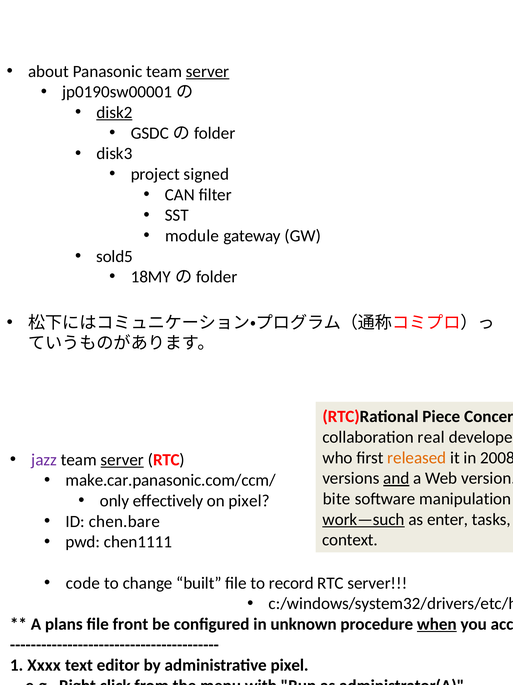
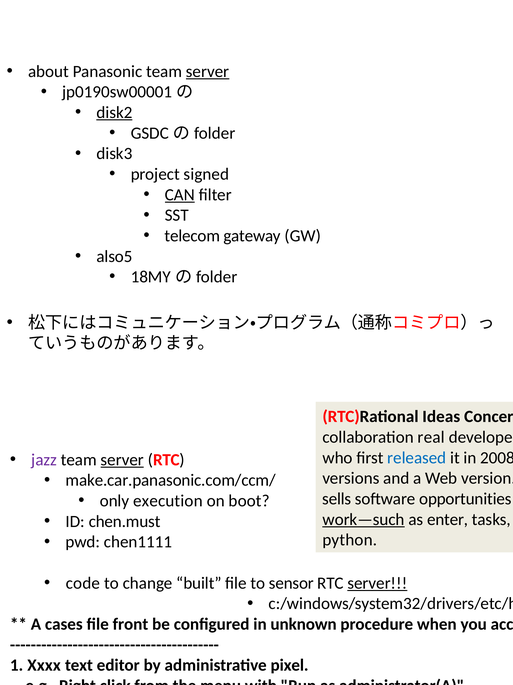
CAN underline: none -> present
module: module -> telecom
sold5: sold5 -> also5
Piece: Piece -> Ideas
released colour: orange -> blue
and at (396, 478) underline: present -> none
bite: bite -> sells
manipulation: manipulation -> opportunities
effectively: effectively -> execution
on pixel: pixel -> boot
chen.bare: chen.bare -> chen.must
context: context -> python
record: record -> sensor
server at (377, 582) underline: none -> present
plans: plans -> cases
when underline: present -> none
